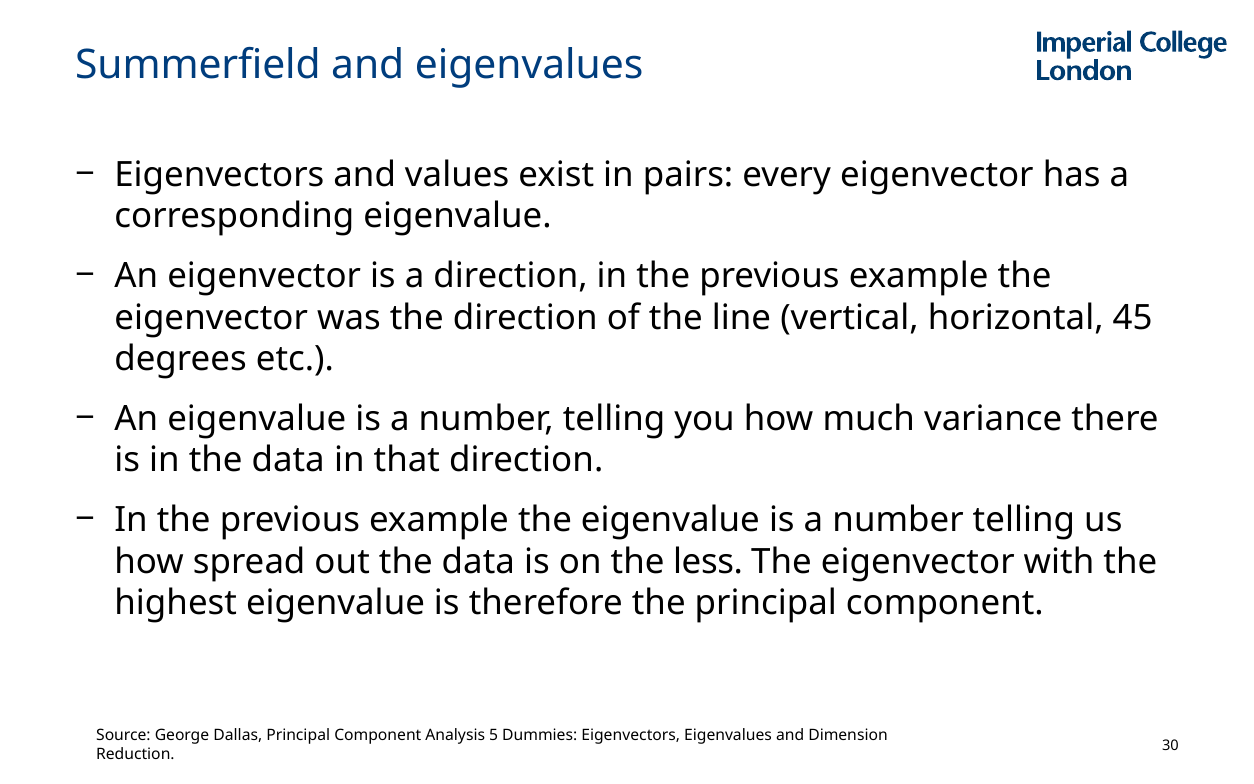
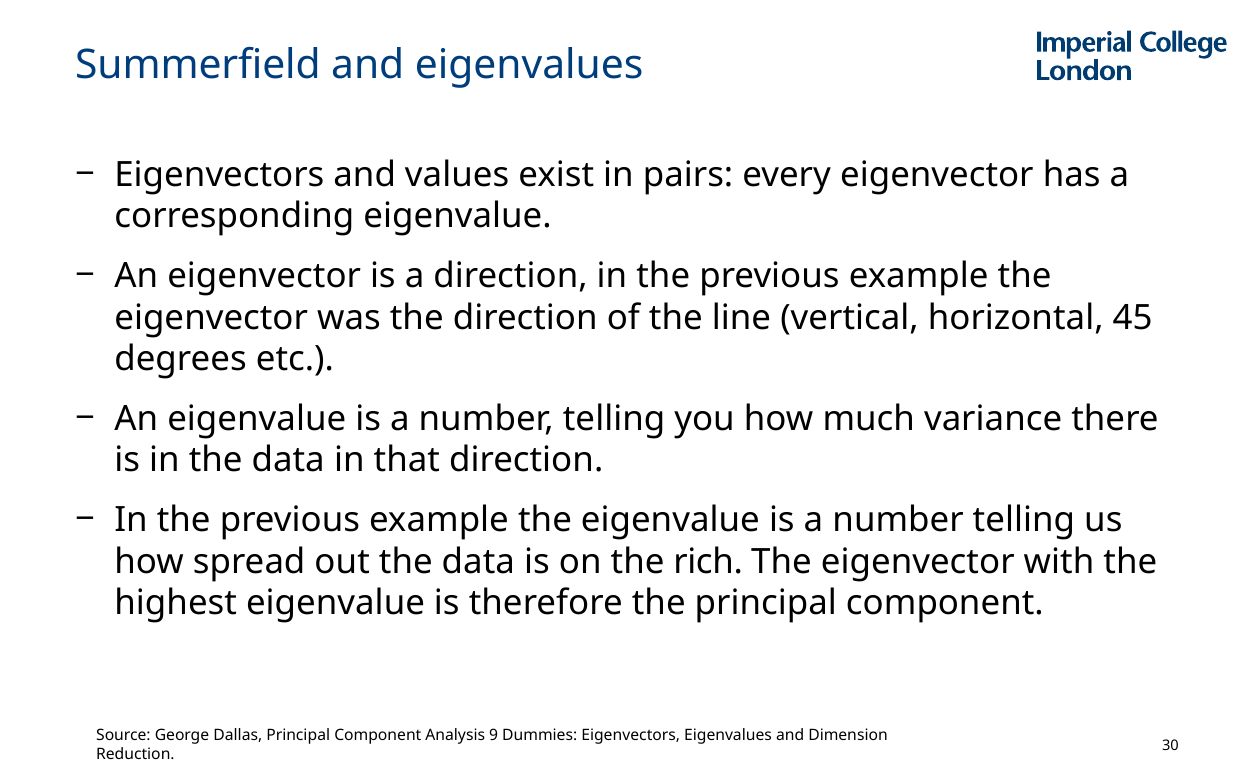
less: less -> rich
5: 5 -> 9
